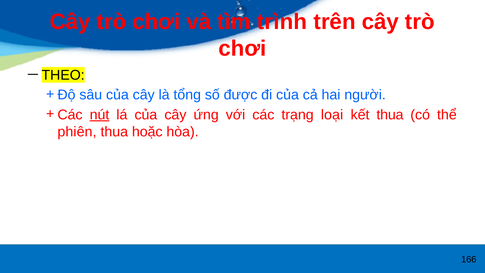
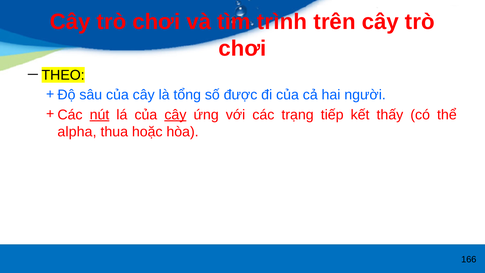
cây at (175, 115) underline: none -> present
loại: loại -> tiếp
kết thua: thua -> thấy
phiên: phiên -> alpha
